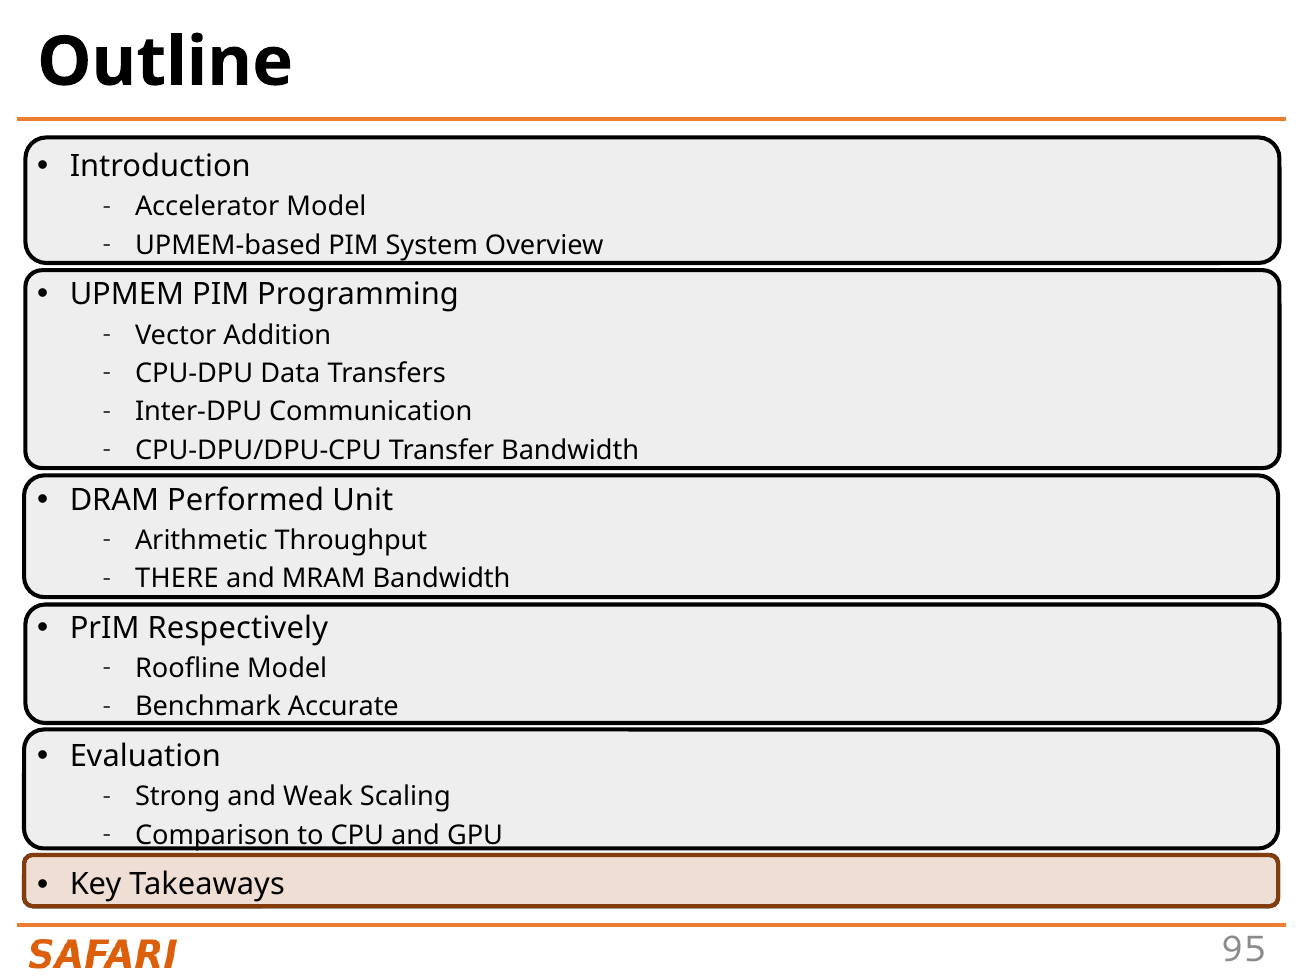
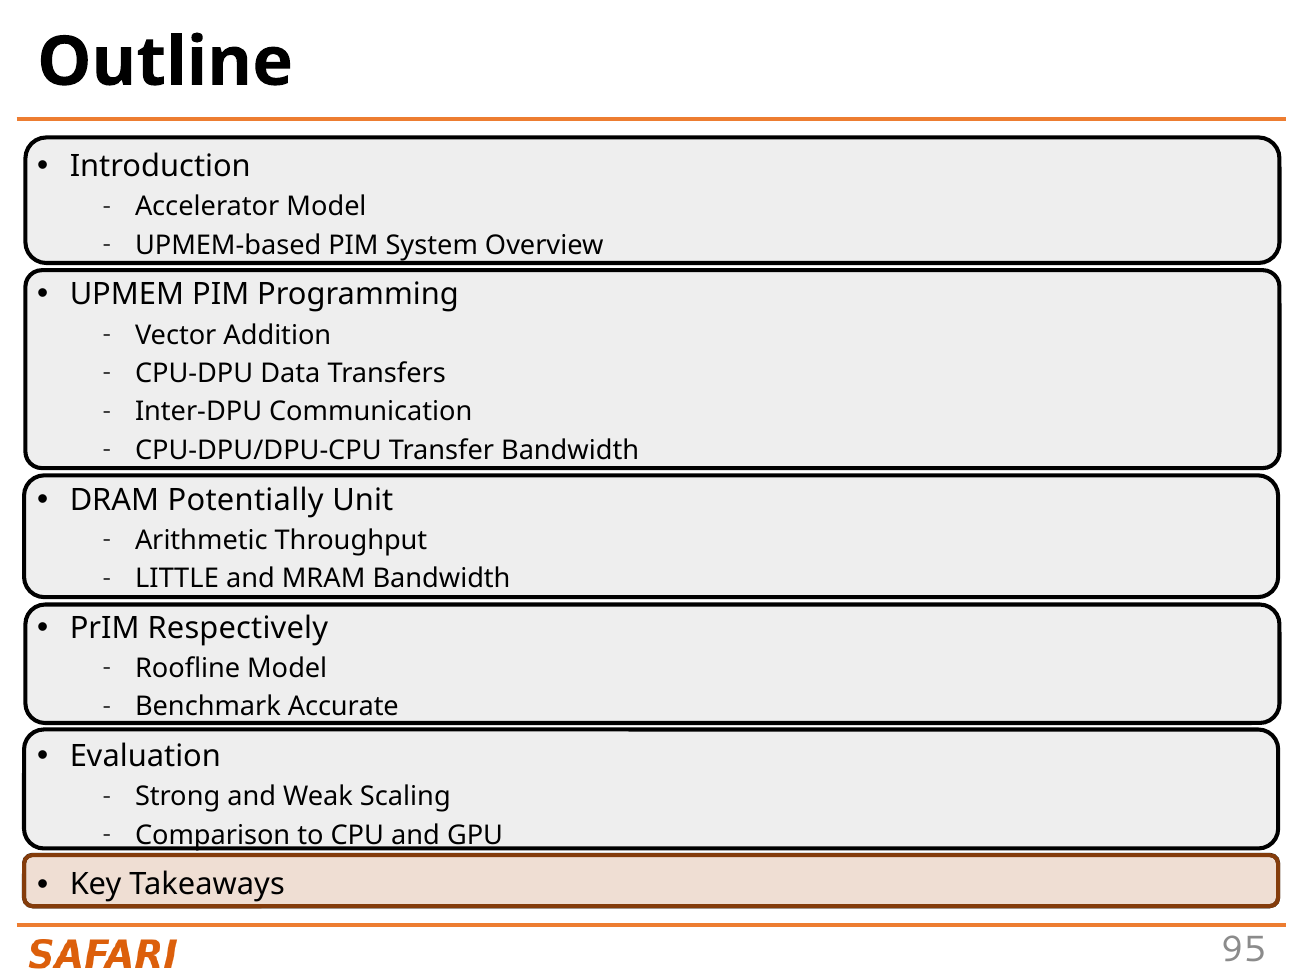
Performed: Performed -> Potentially
THERE: THERE -> LITTLE
